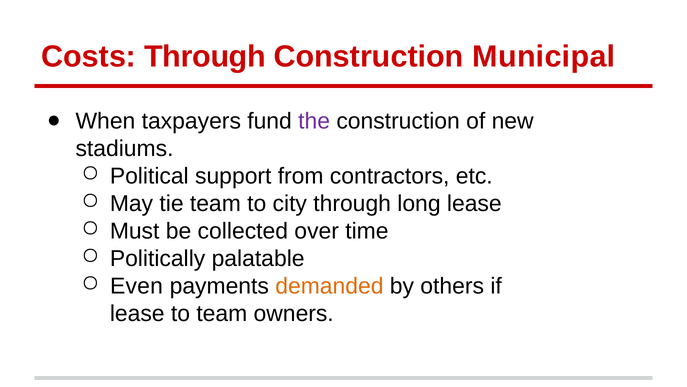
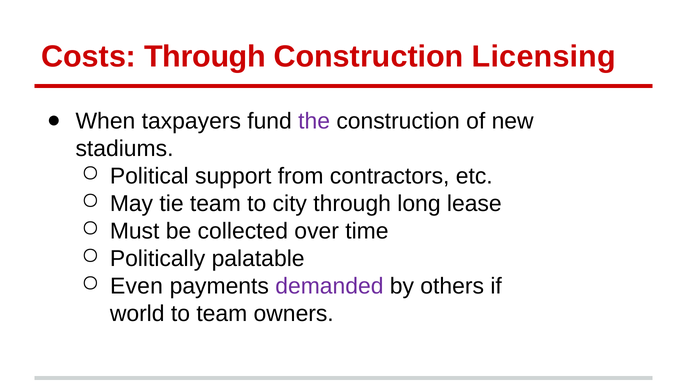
Municipal: Municipal -> Licensing
demanded colour: orange -> purple
lease at (137, 313): lease -> world
